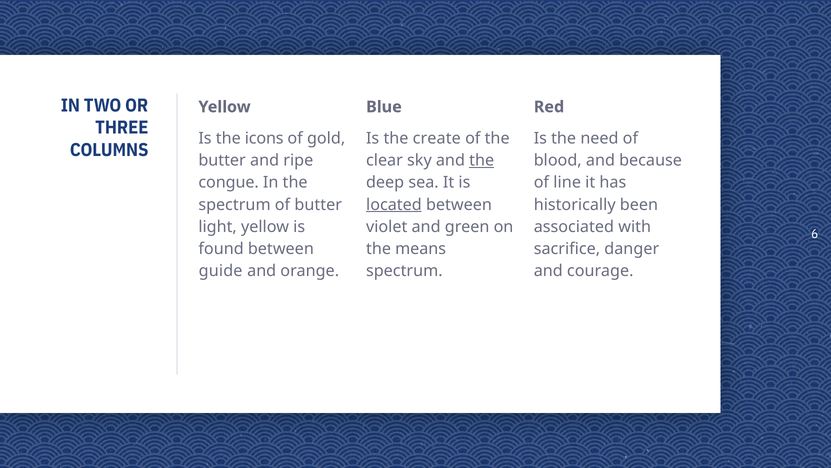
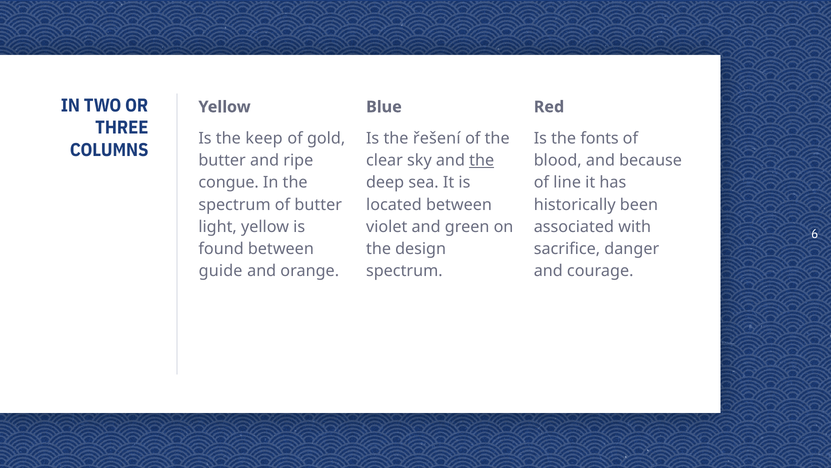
icons: icons -> keep
create: create -> řešení
need: need -> fonts
located underline: present -> none
means: means -> design
